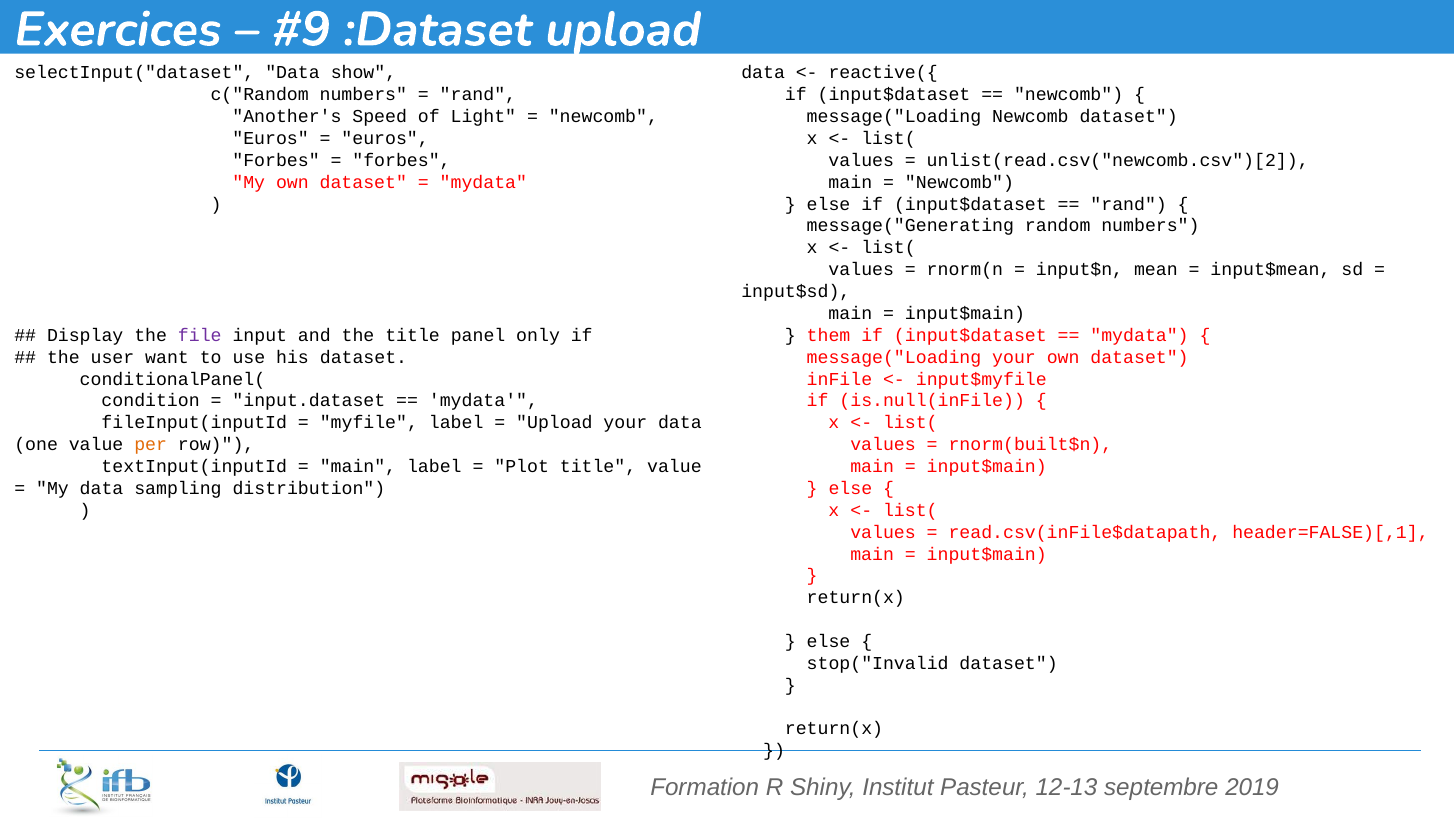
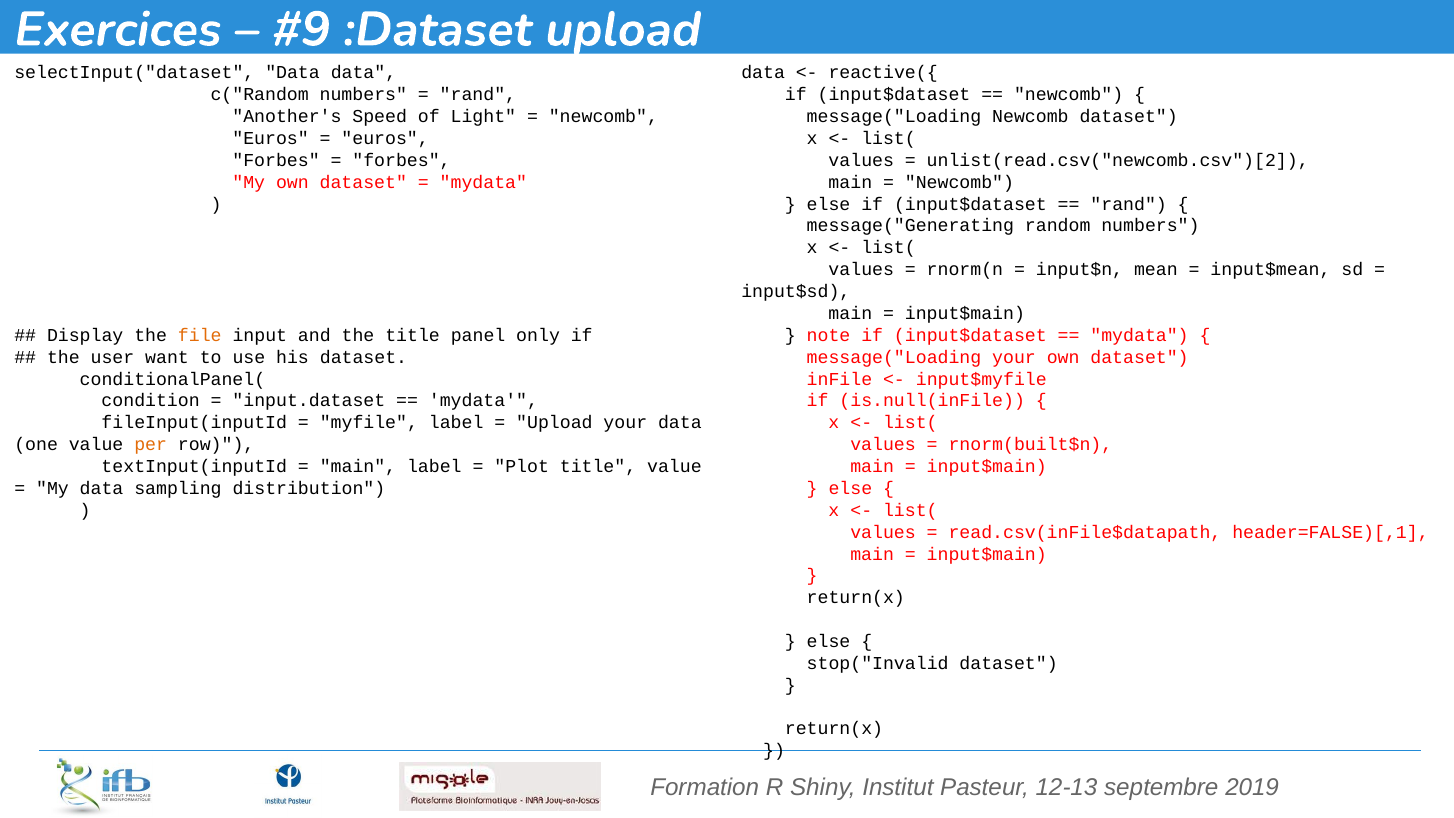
Data show: show -> data
file colour: purple -> orange
them: them -> note
